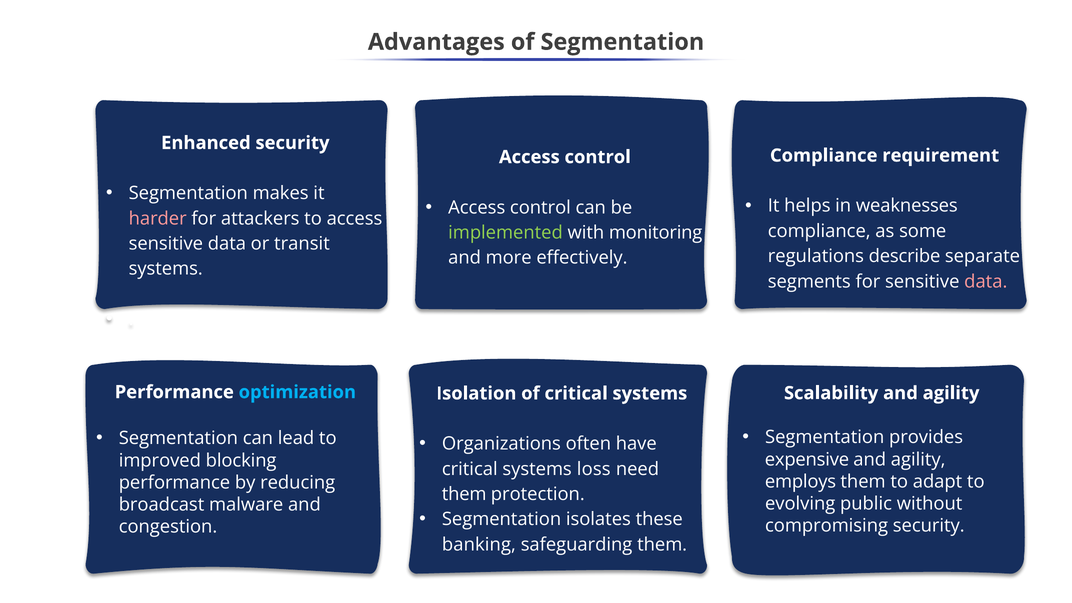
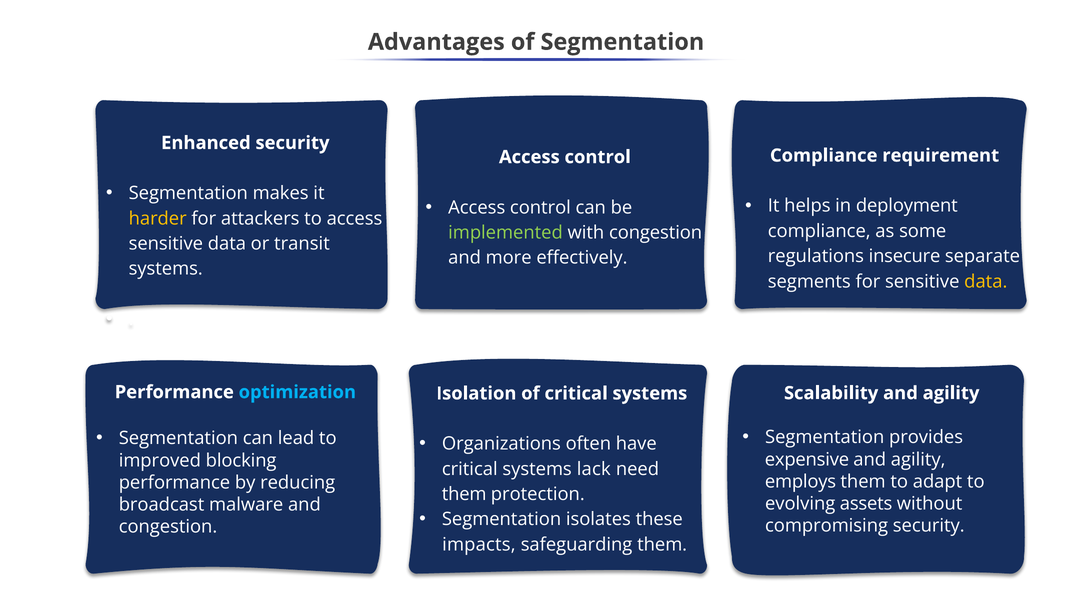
weaknesses: weaknesses -> deployment
harder colour: pink -> yellow
with monitoring: monitoring -> congestion
describe: describe -> insecure
data at (986, 281) colour: pink -> yellow
loss: loss -> lack
public: public -> assets
banking: banking -> impacts
